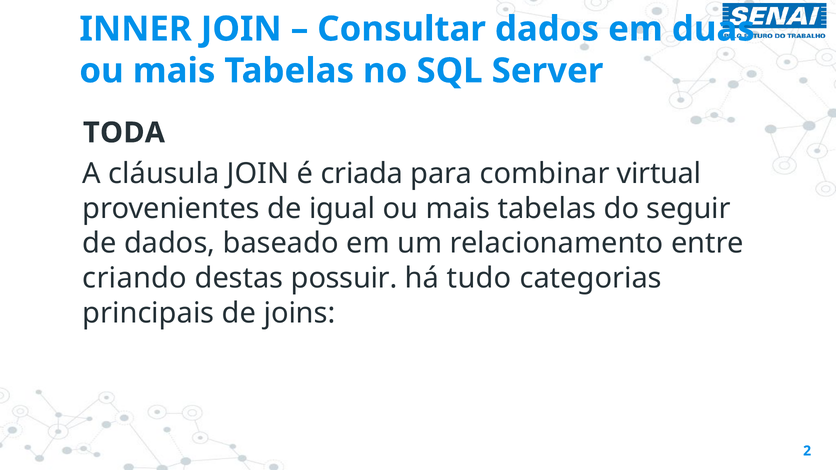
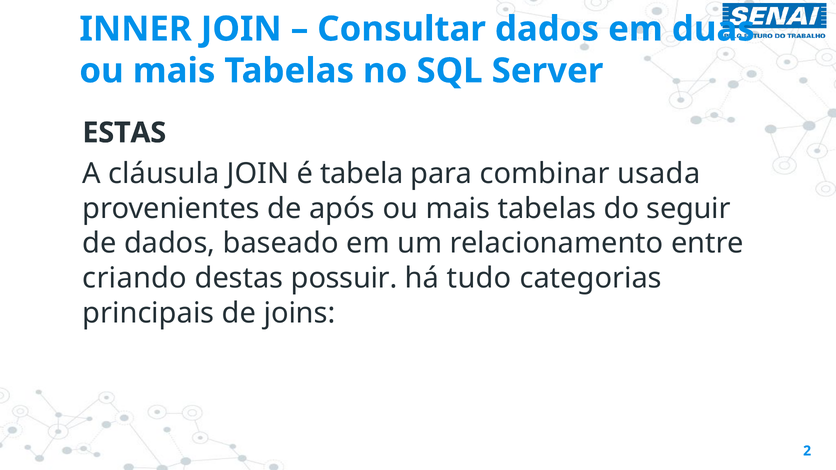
TODA: TODA -> ESTAS
criada: criada -> tabela
virtual: virtual -> usada
igual: igual -> após
